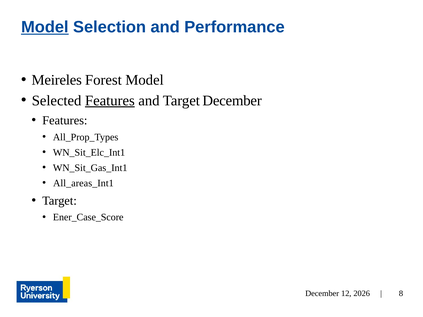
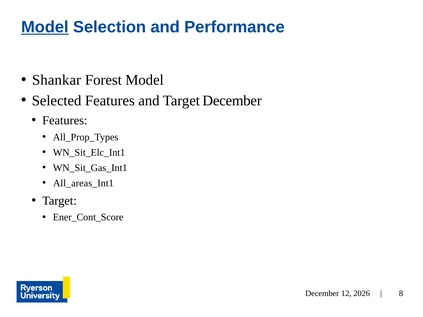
Meireles: Meireles -> Shankar
Features at (110, 101) underline: present -> none
Ener_Case_Score: Ener_Case_Score -> Ener_Cont_Score
